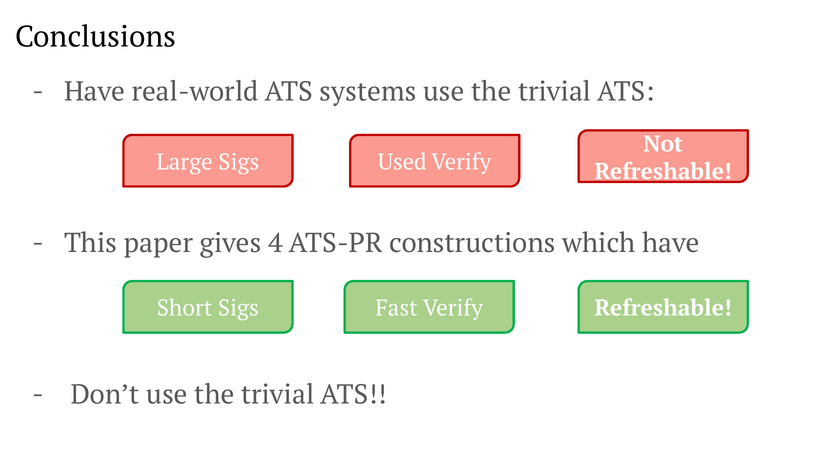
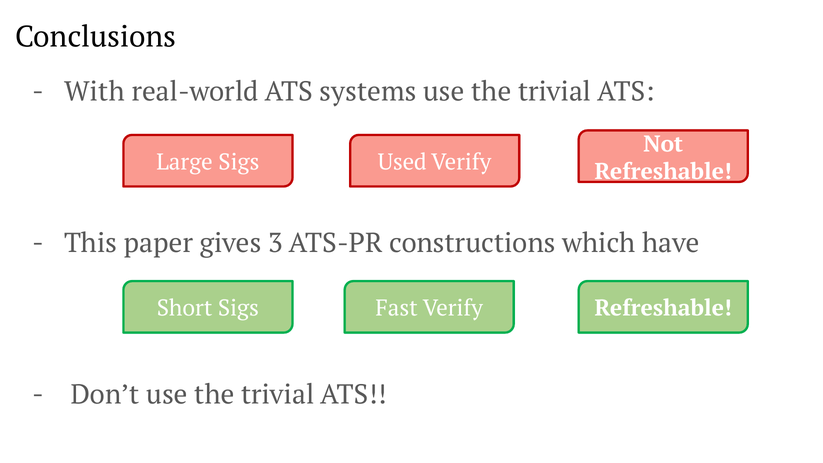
Have at (95, 92): Have -> With
4: 4 -> 3
